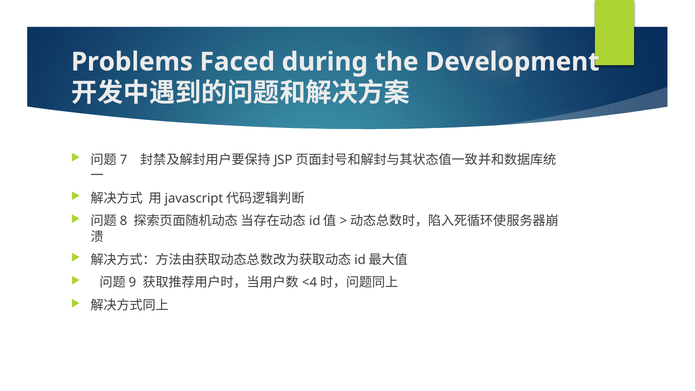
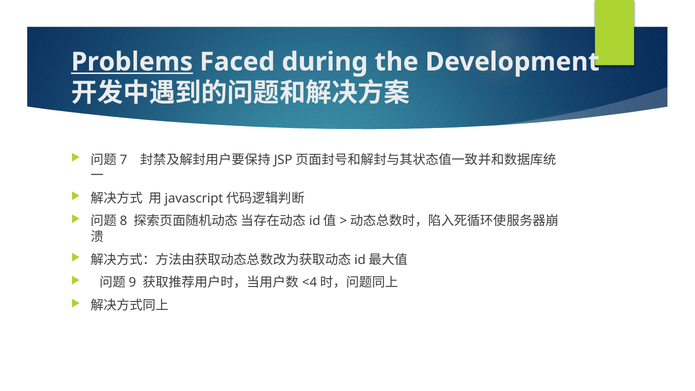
Problems underline: none -> present
